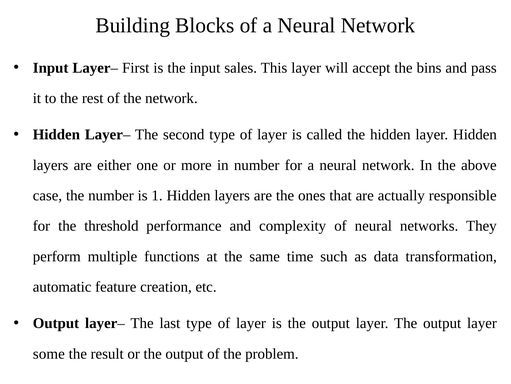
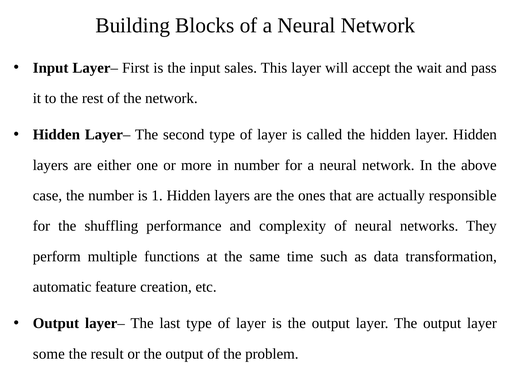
bins: bins -> wait
threshold: threshold -> shuffling
